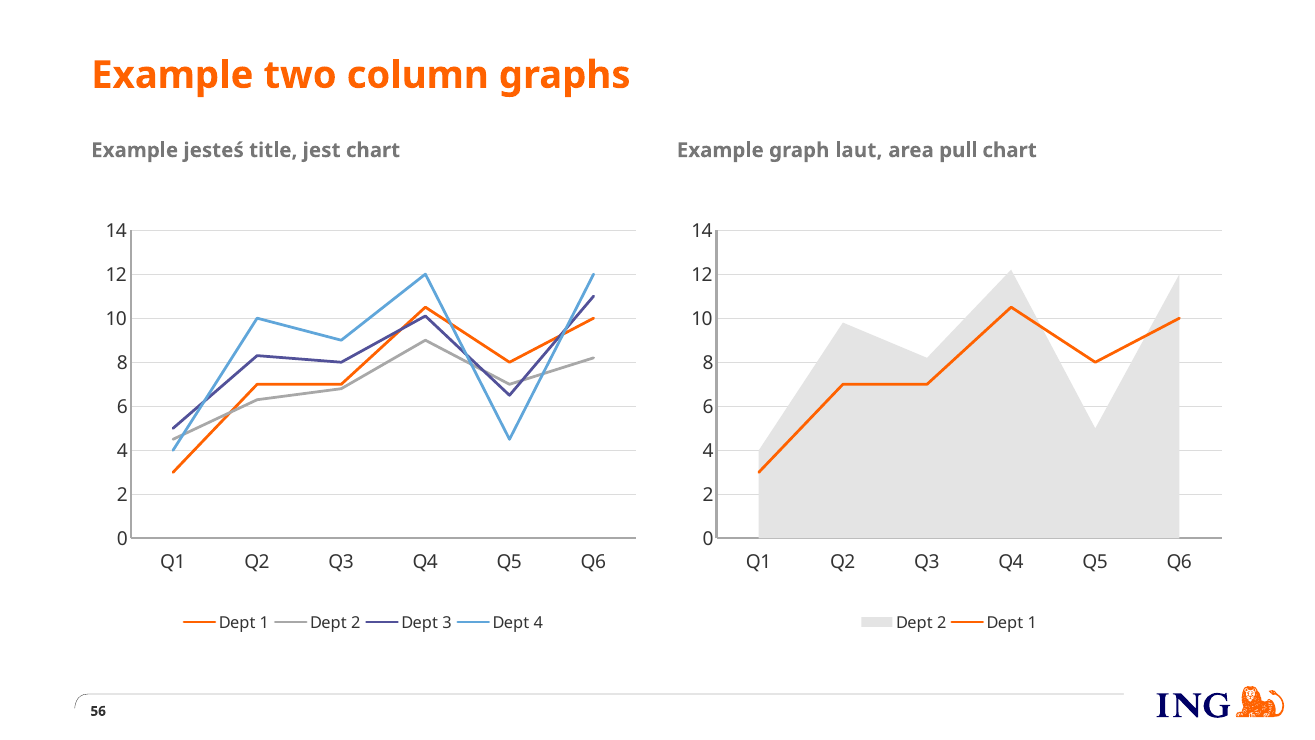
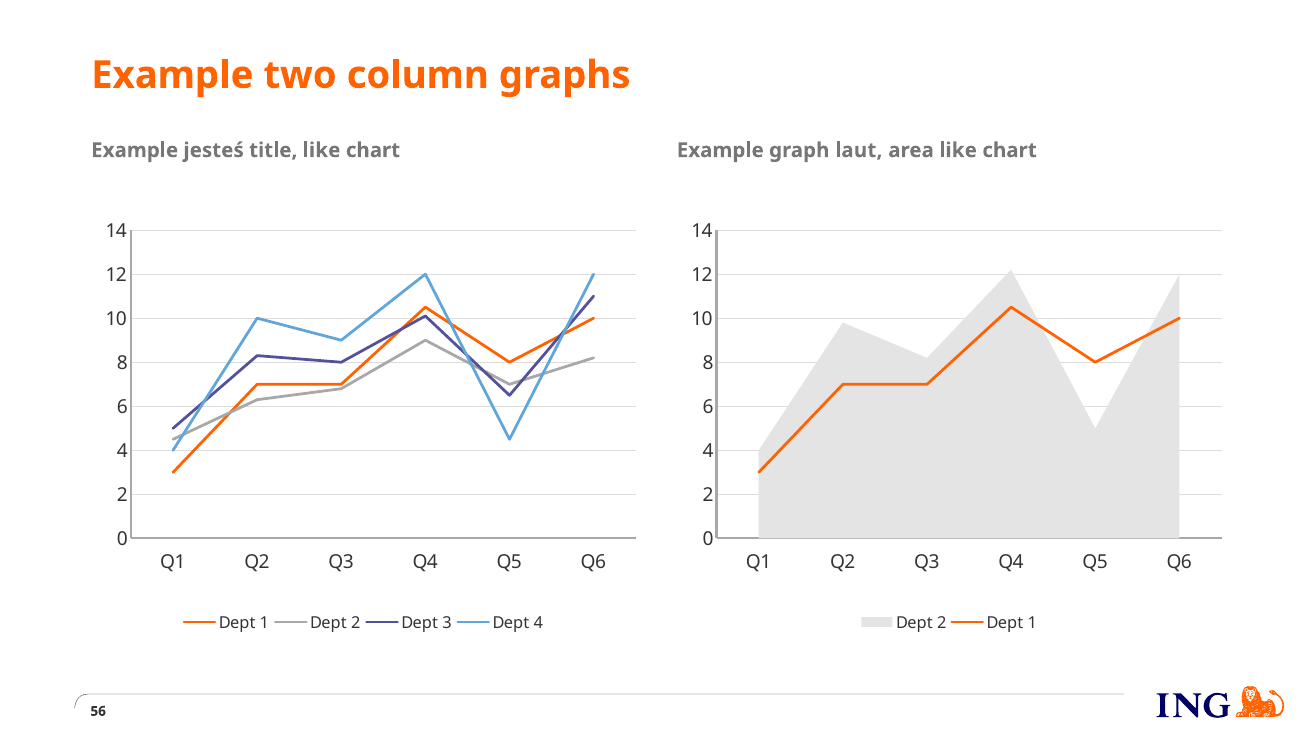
title jest: jest -> like
area pull: pull -> like
